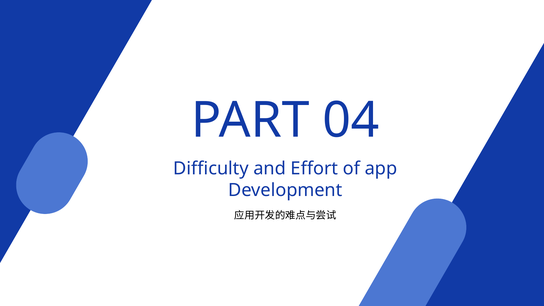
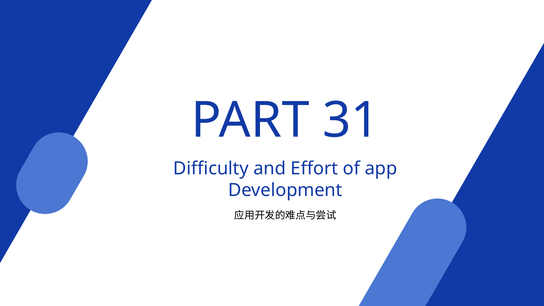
04: 04 -> 31
